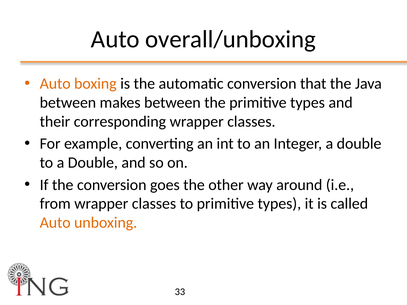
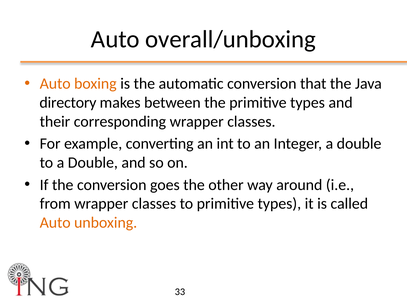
between at (68, 103): between -> directory
